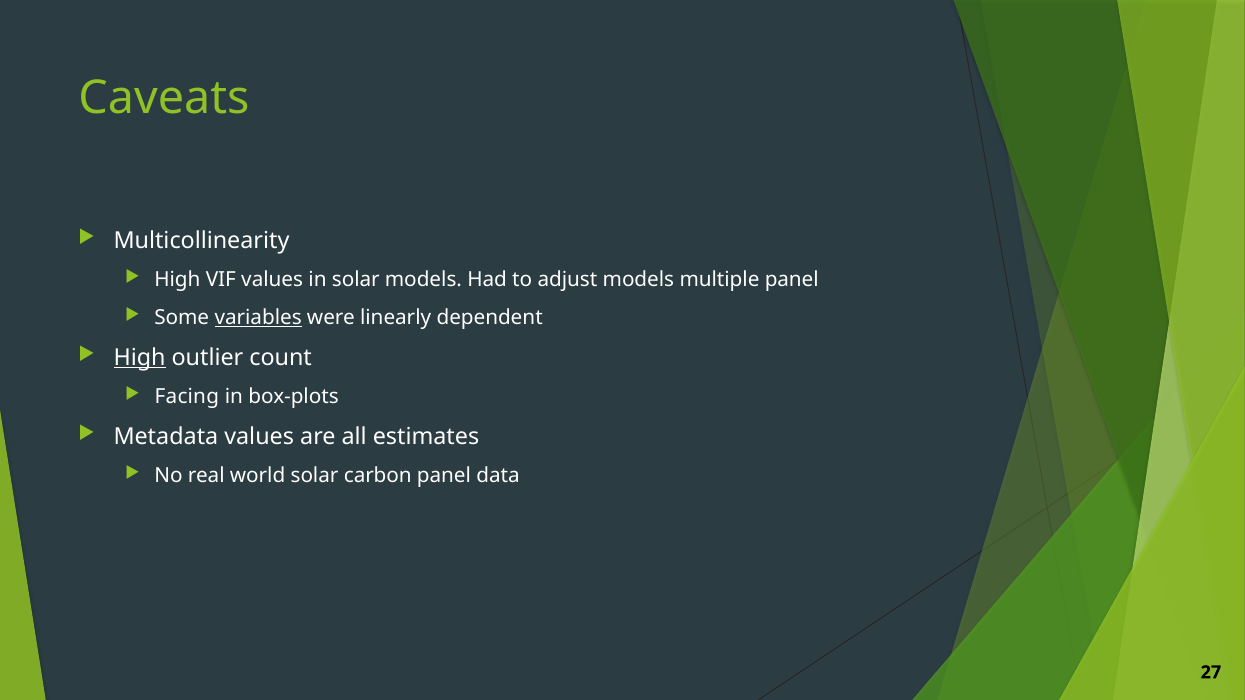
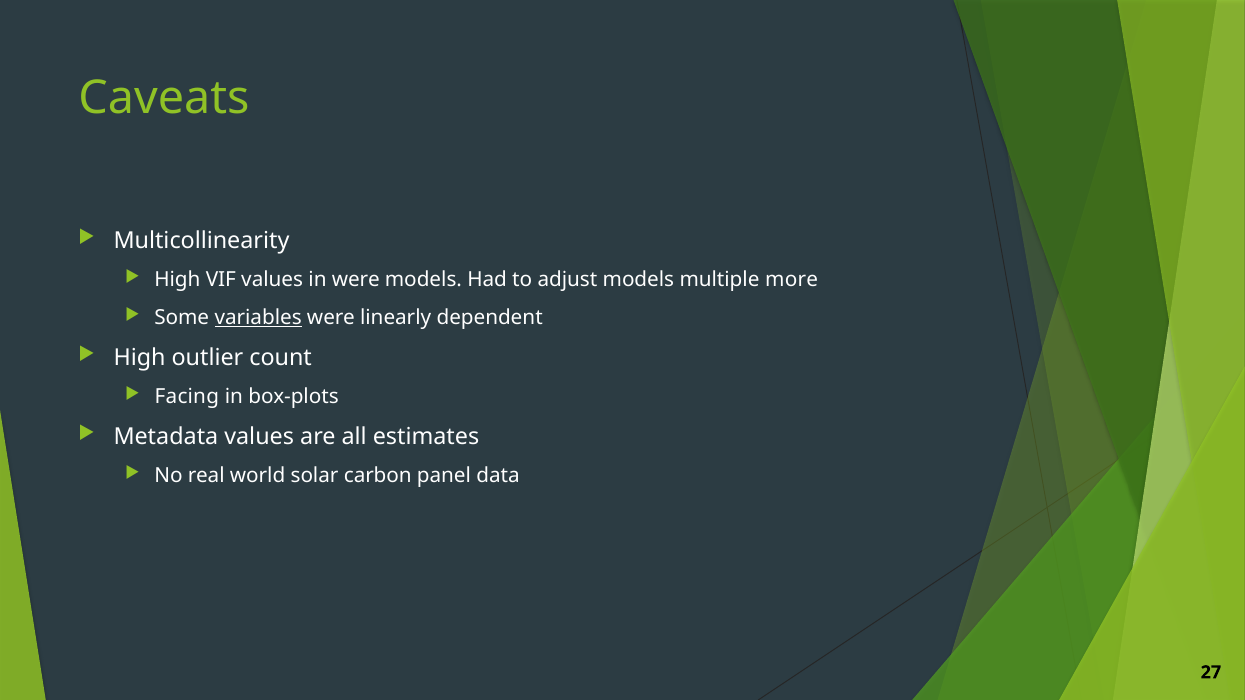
in solar: solar -> were
multiple panel: panel -> more
High at (140, 358) underline: present -> none
